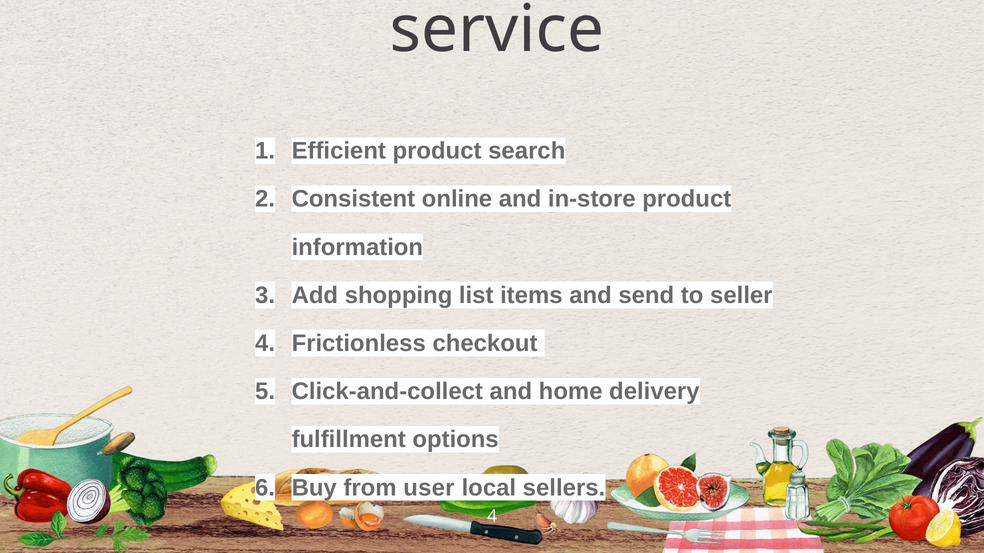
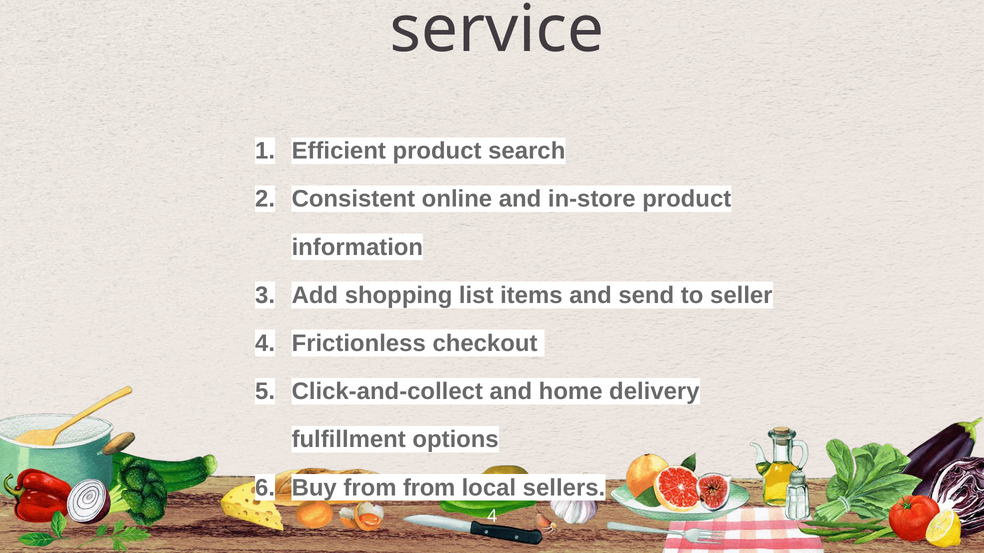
from user: user -> from
